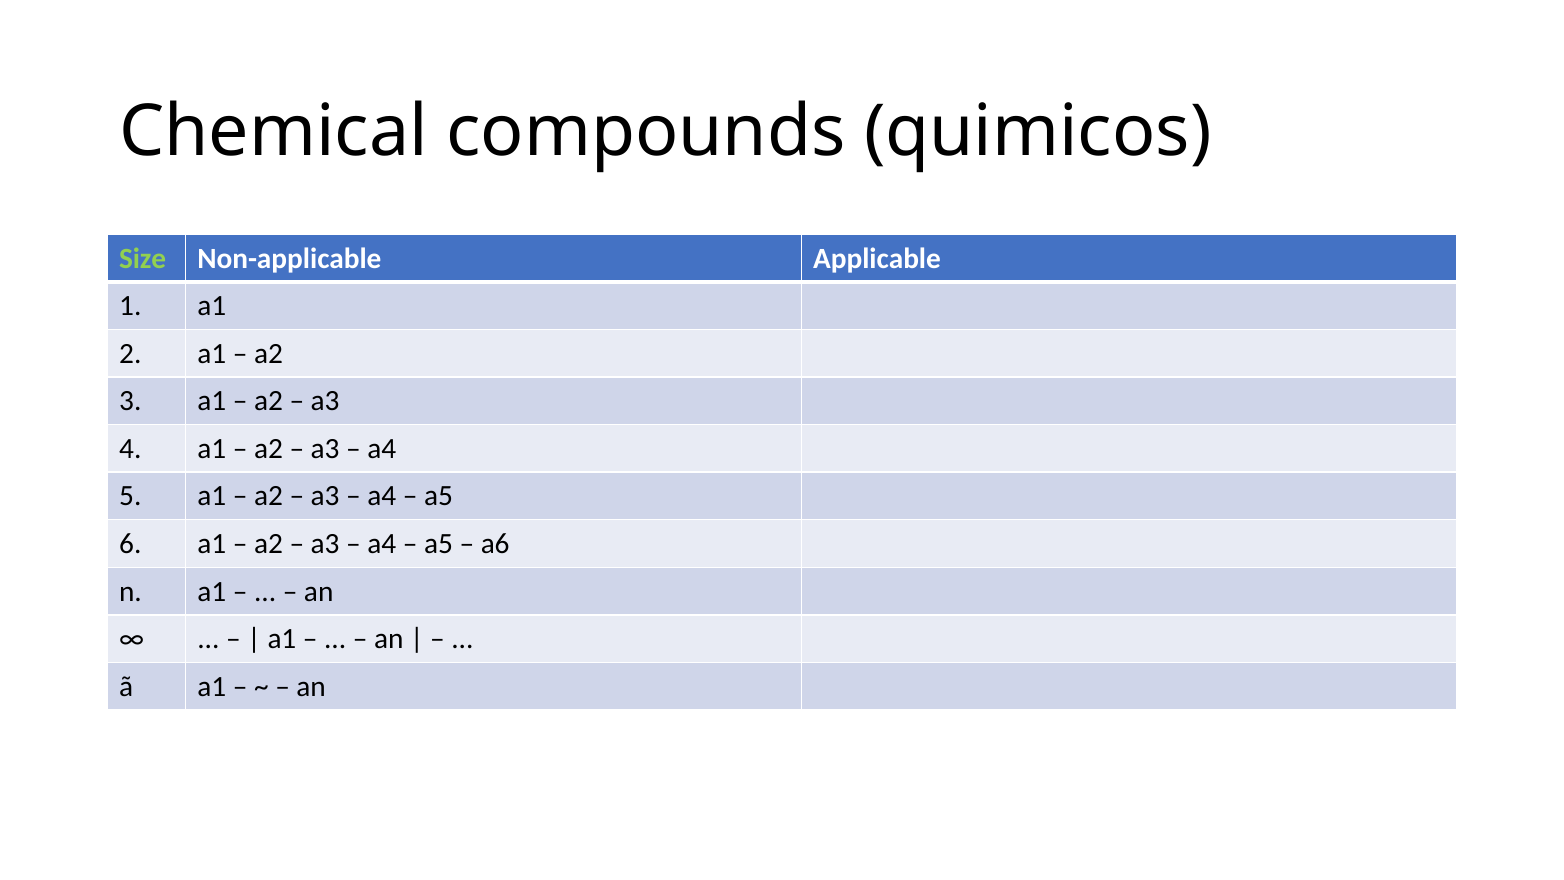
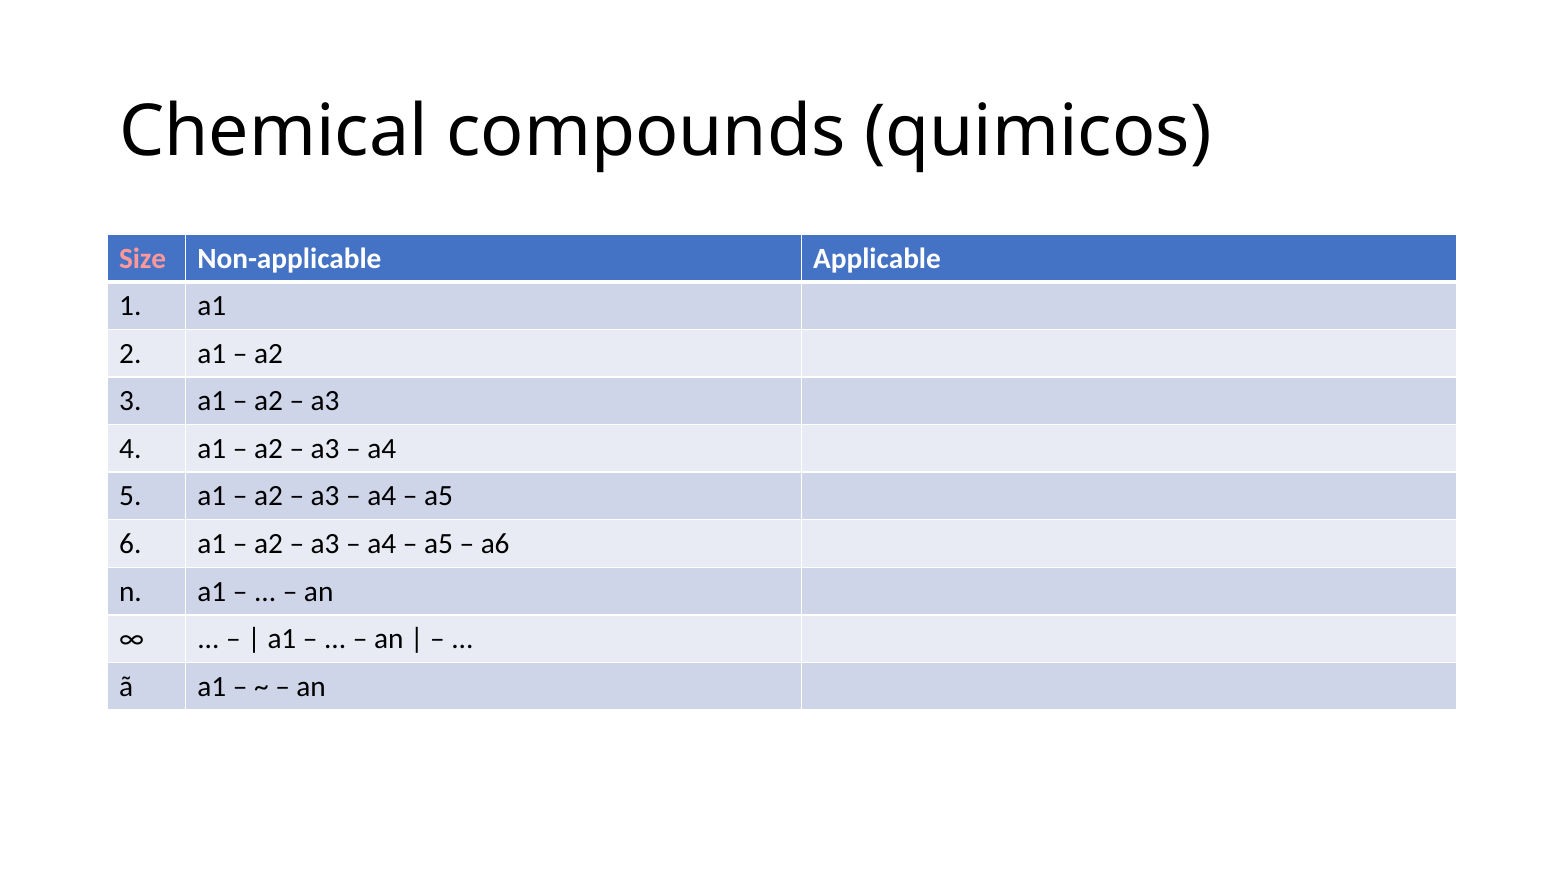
Size colour: light green -> pink
